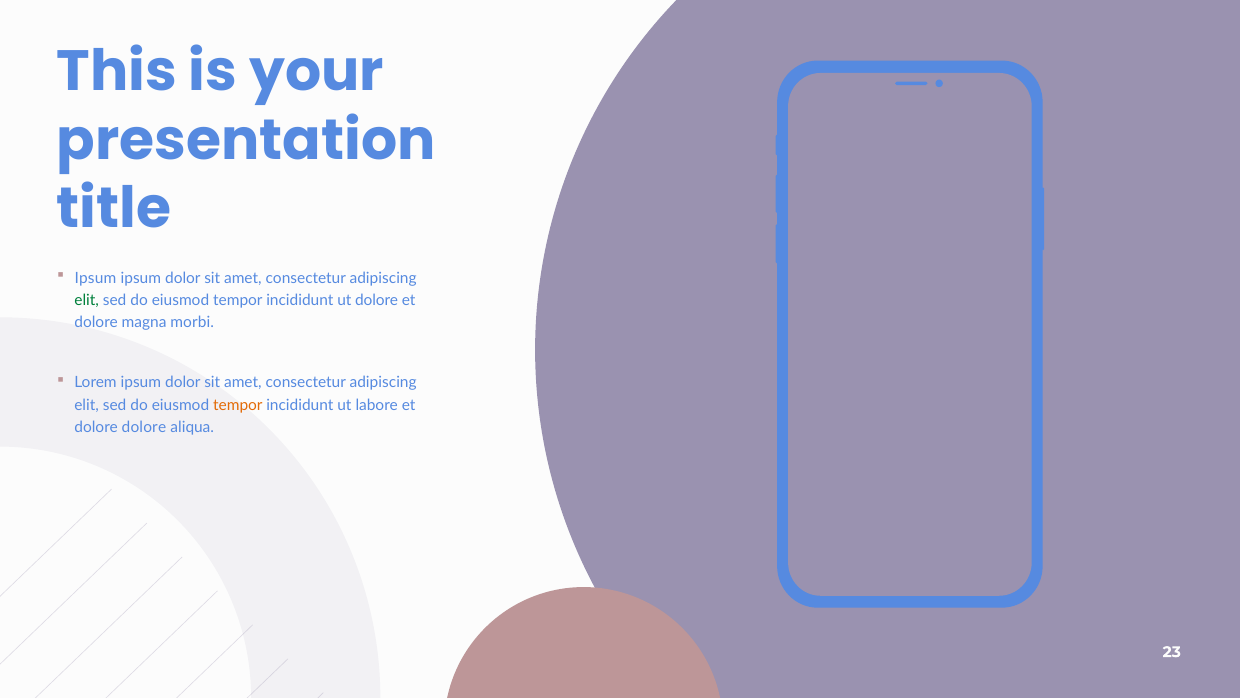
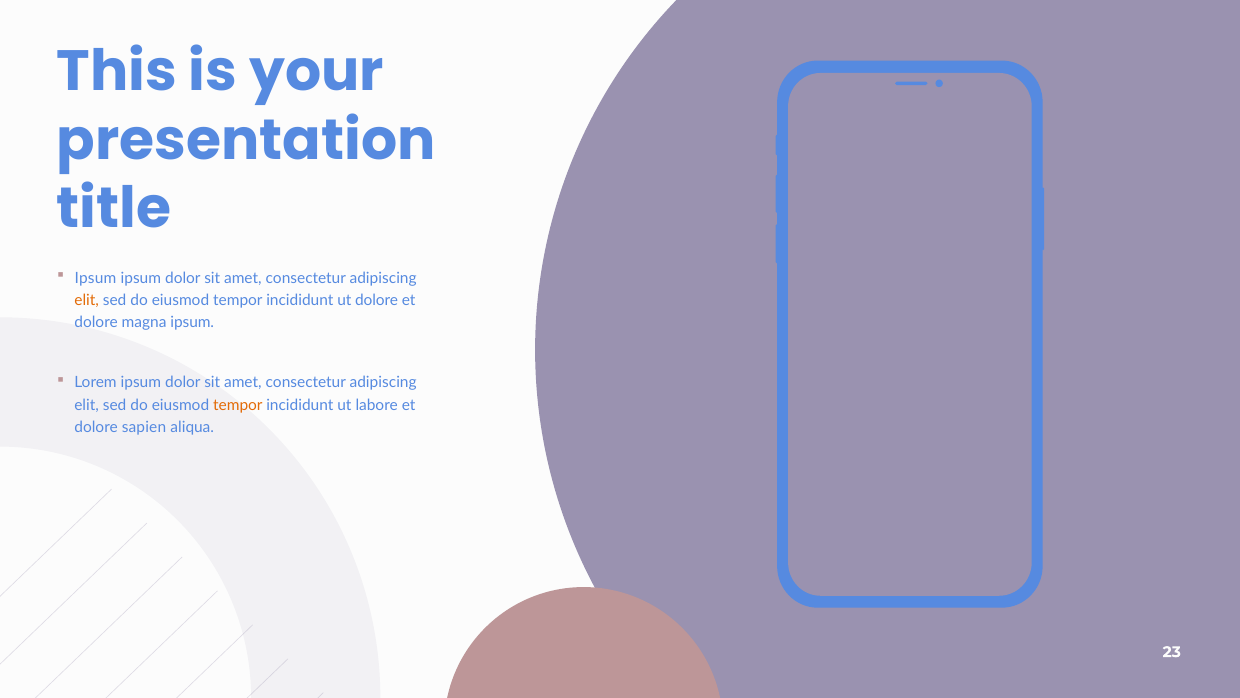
elit at (87, 300) colour: green -> orange
magna morbi: morbi -> ipsum
dolore dolore: dolore -> sapien
